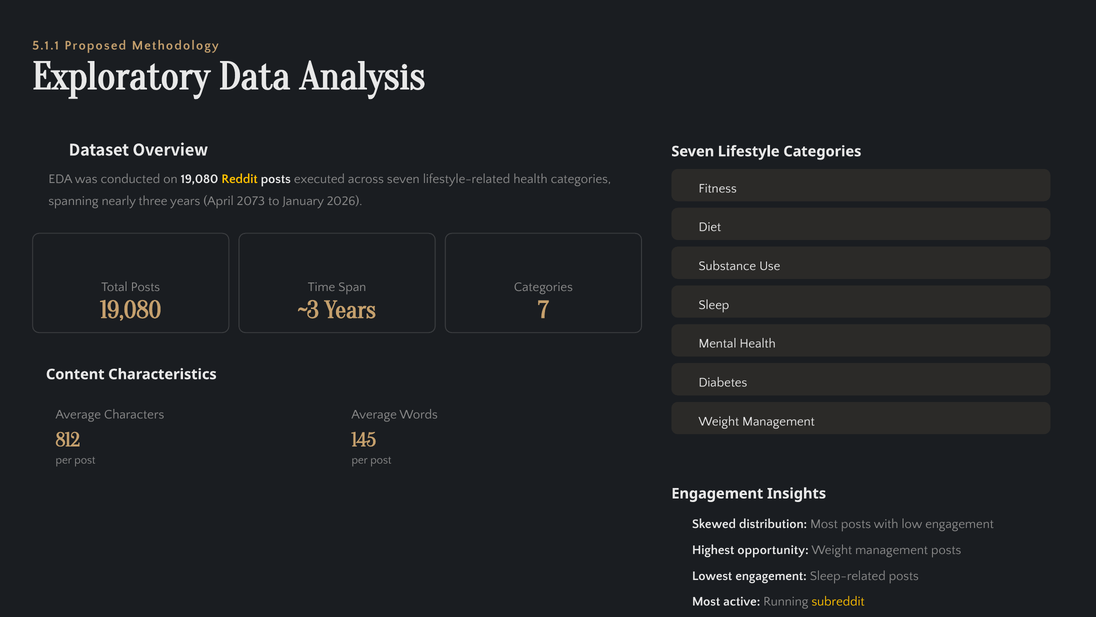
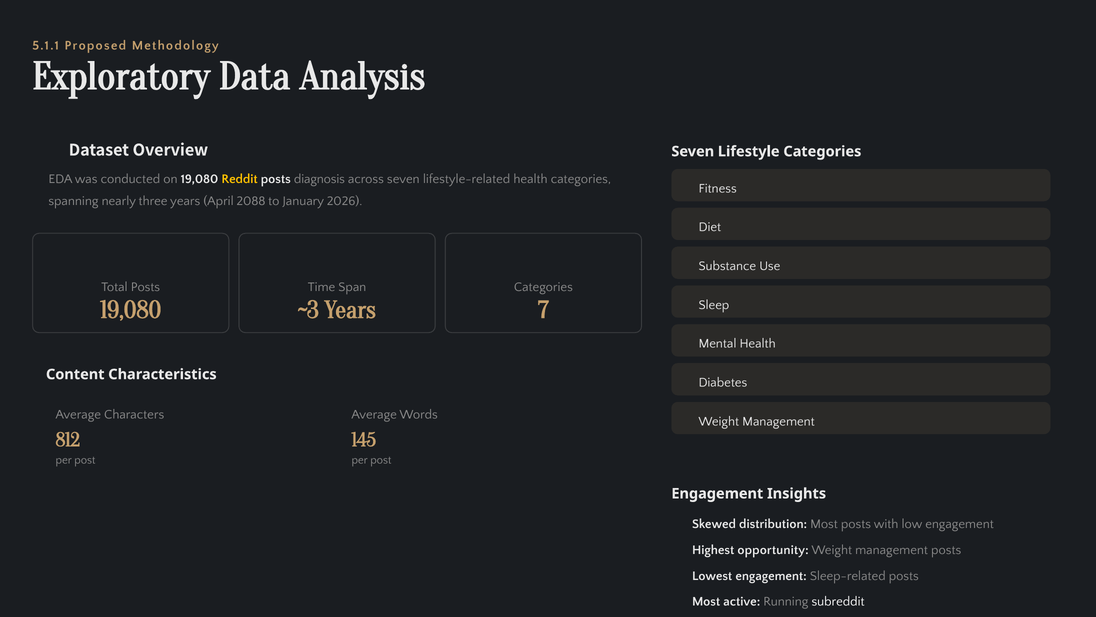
executed: executed -> diagnosis
2073: 2073 -> 2088
subreddit colour: yellow -> white
